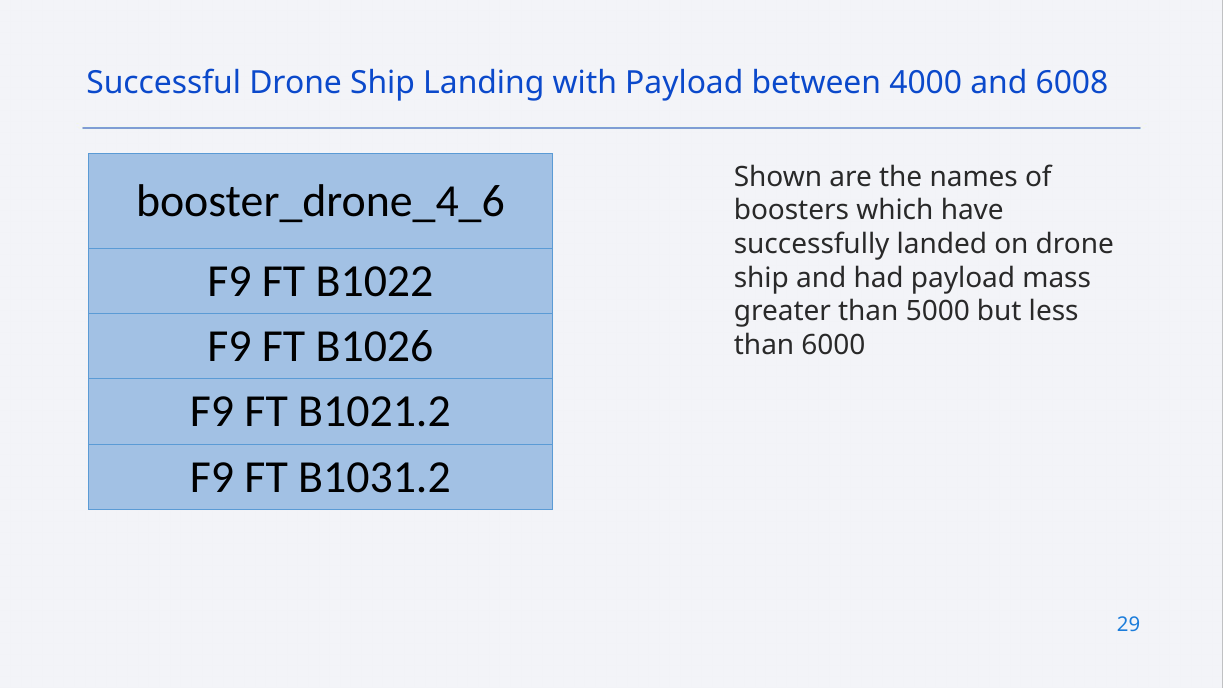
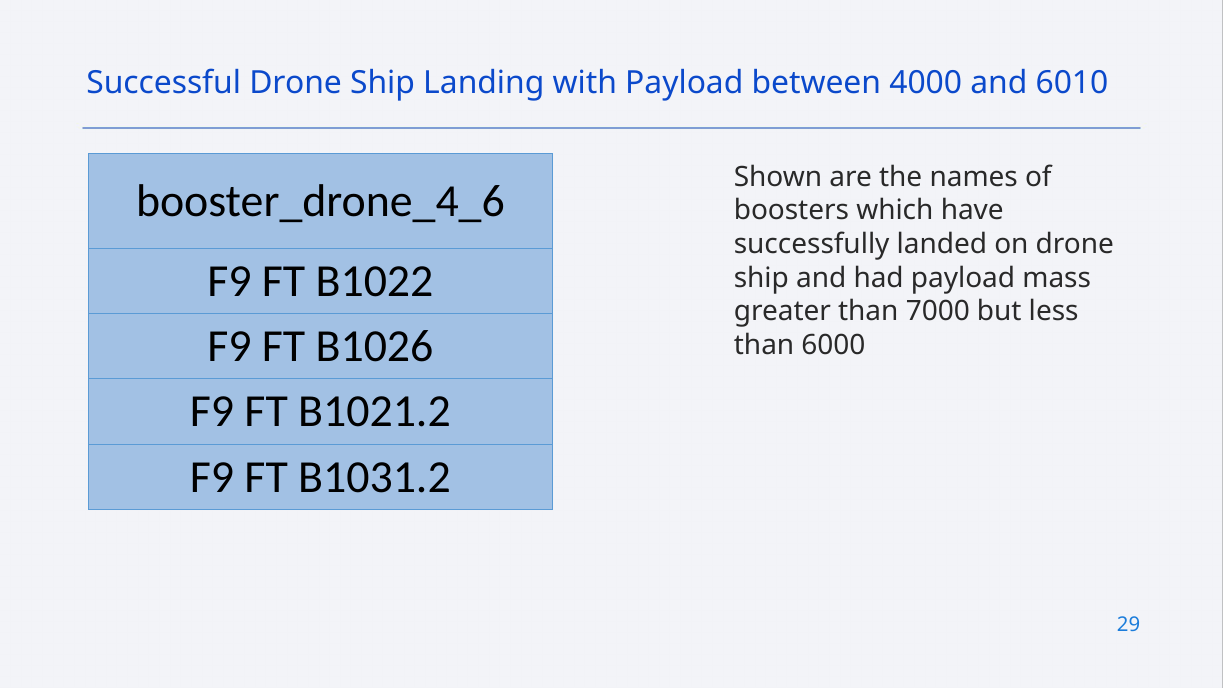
6008: 6008 -> 6010
5000: 5000 -> 7000
